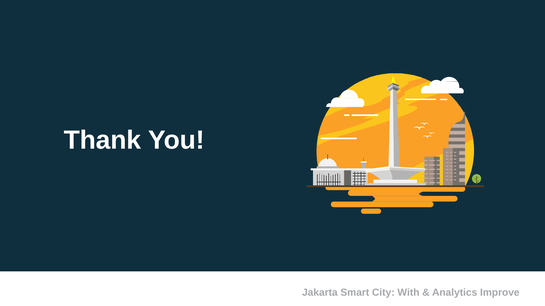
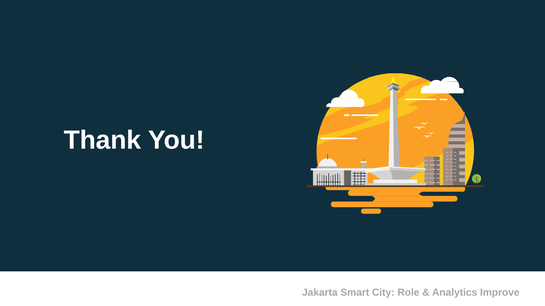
With: With -> Role
